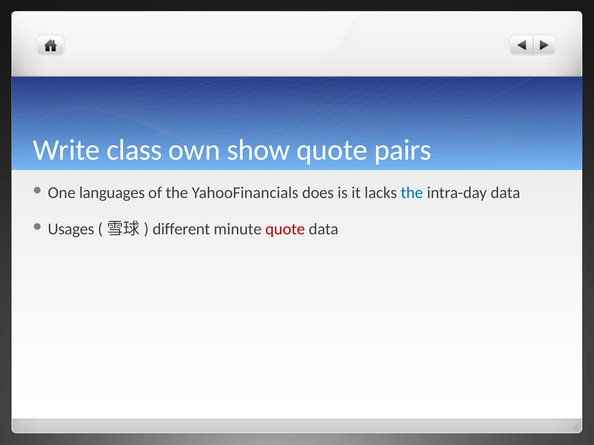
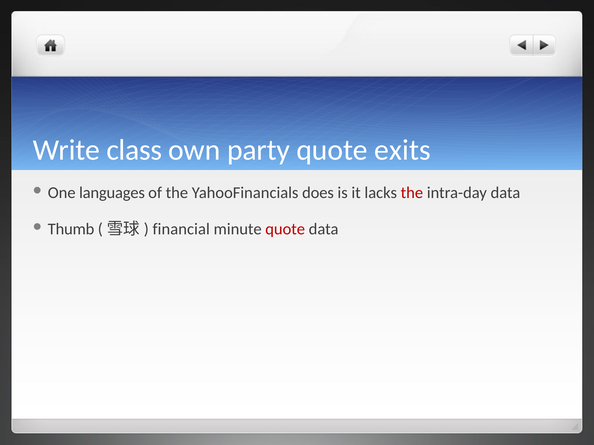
show: show -> party
pairs: pairs -> exits
the at (412, 193) colour: blue -> red
Usages: Usages -> Thumb
different: different -> financial
